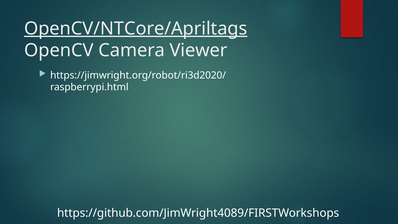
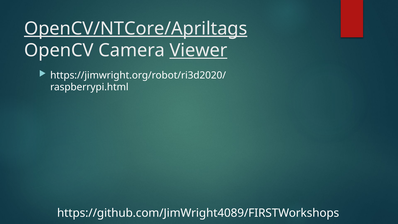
Viewer underline: none -> present
